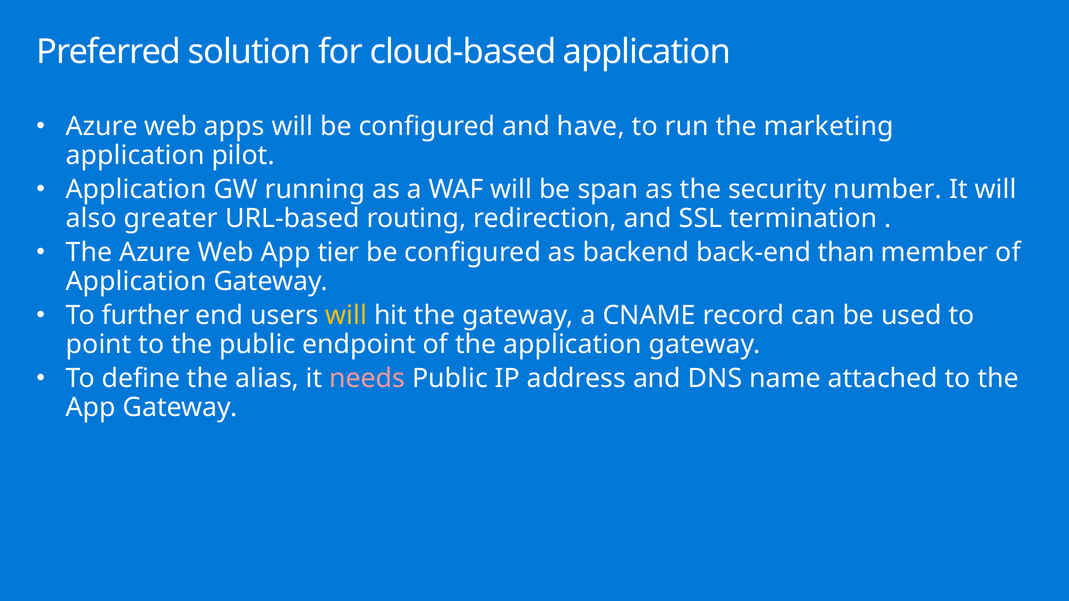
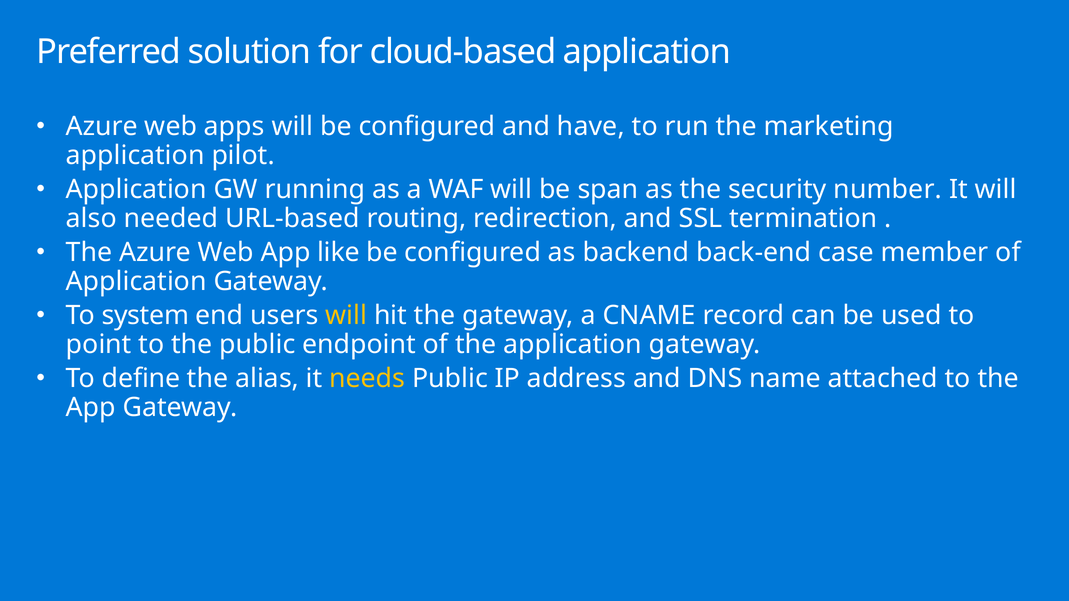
greater: greater -> needed
tier: tier -> like
than: than -> case
further: further -> system
needs colour: pink -> yellow
